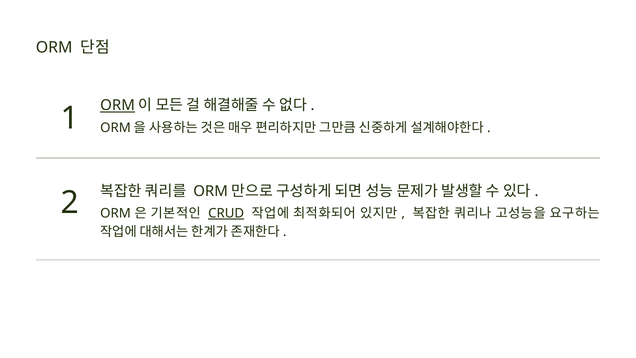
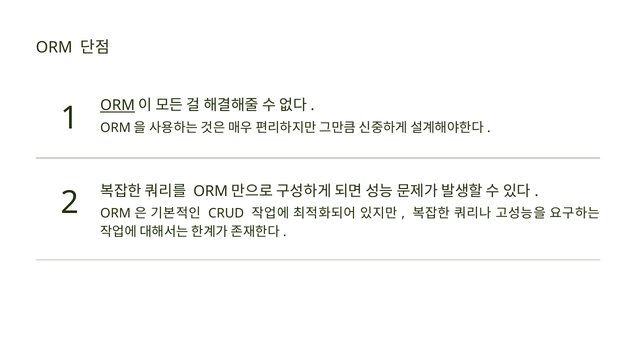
CRUD underline: present -> none
